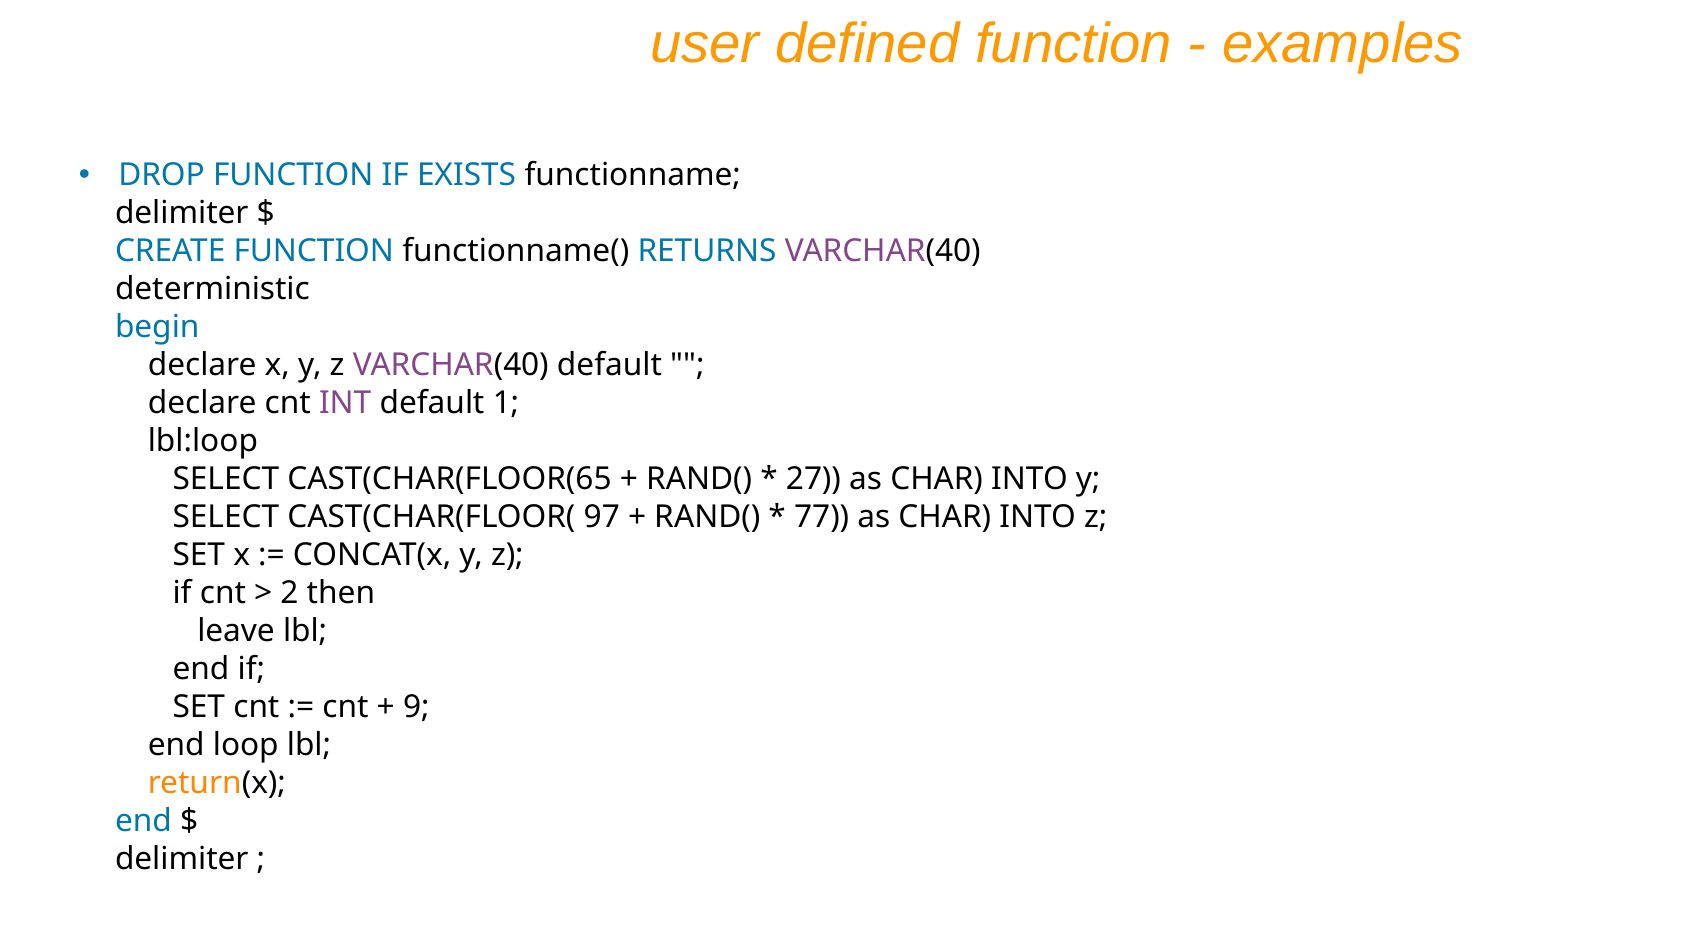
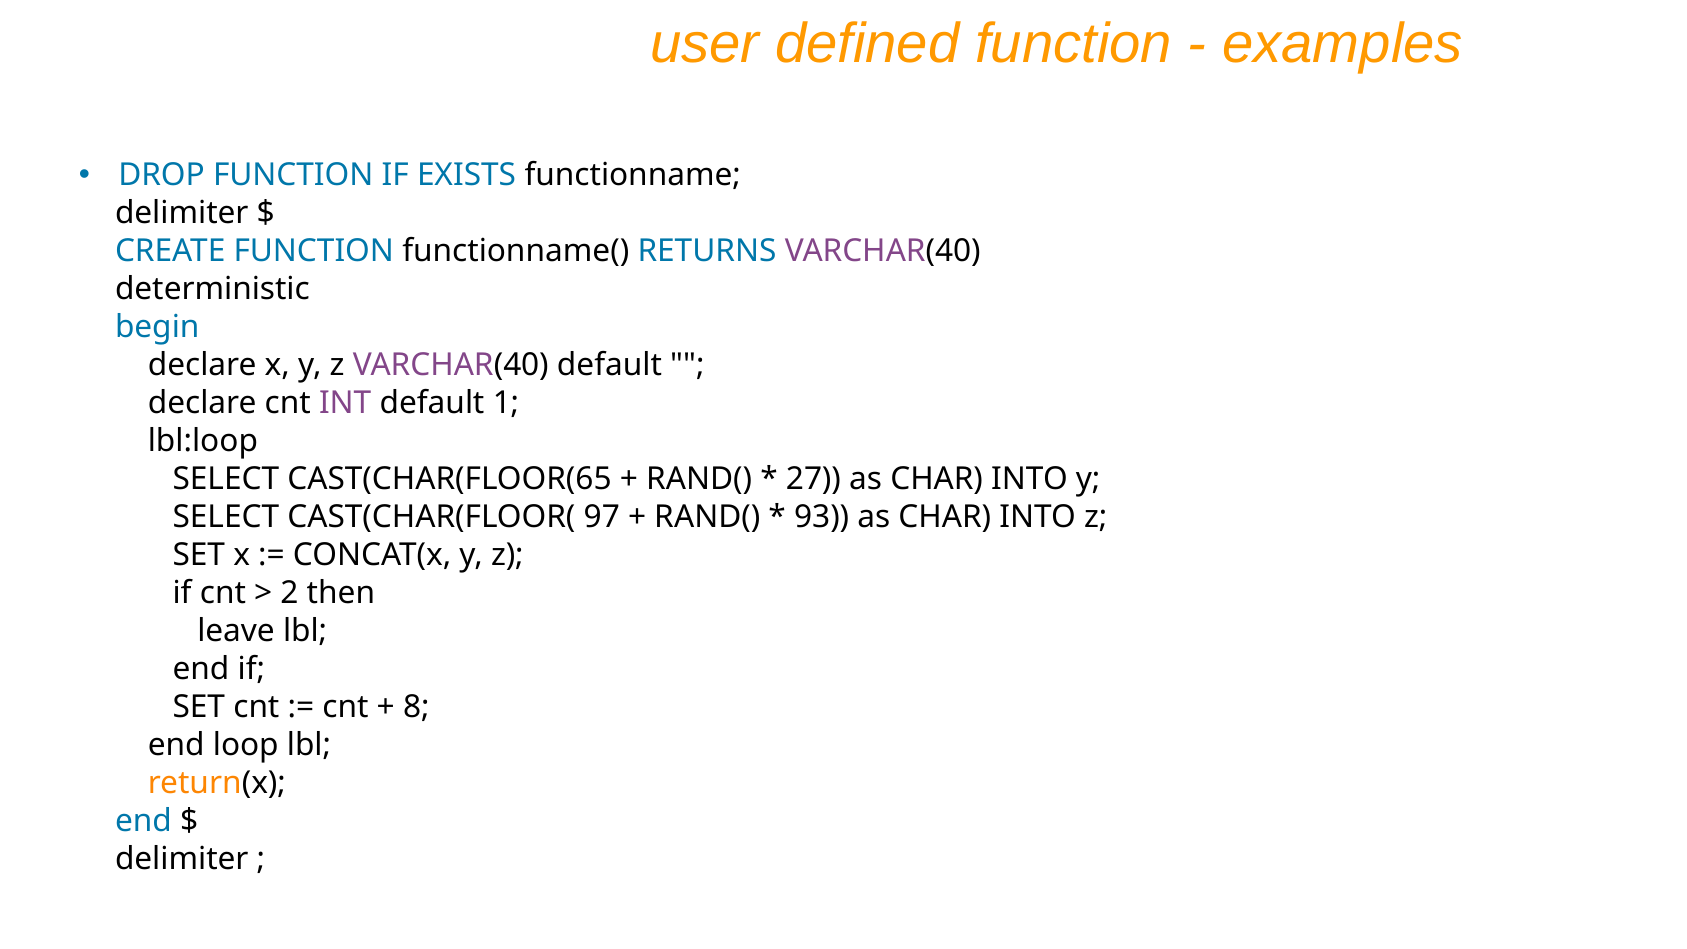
77: 77 -> 93
9: 9 -> 8
